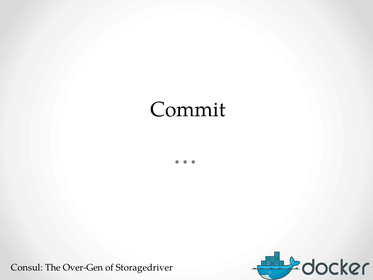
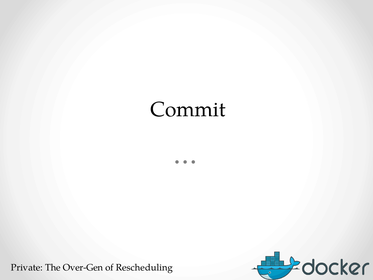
Consul: Consul -> Private
Storagedriver: Storagedriver -> Rescheduling
